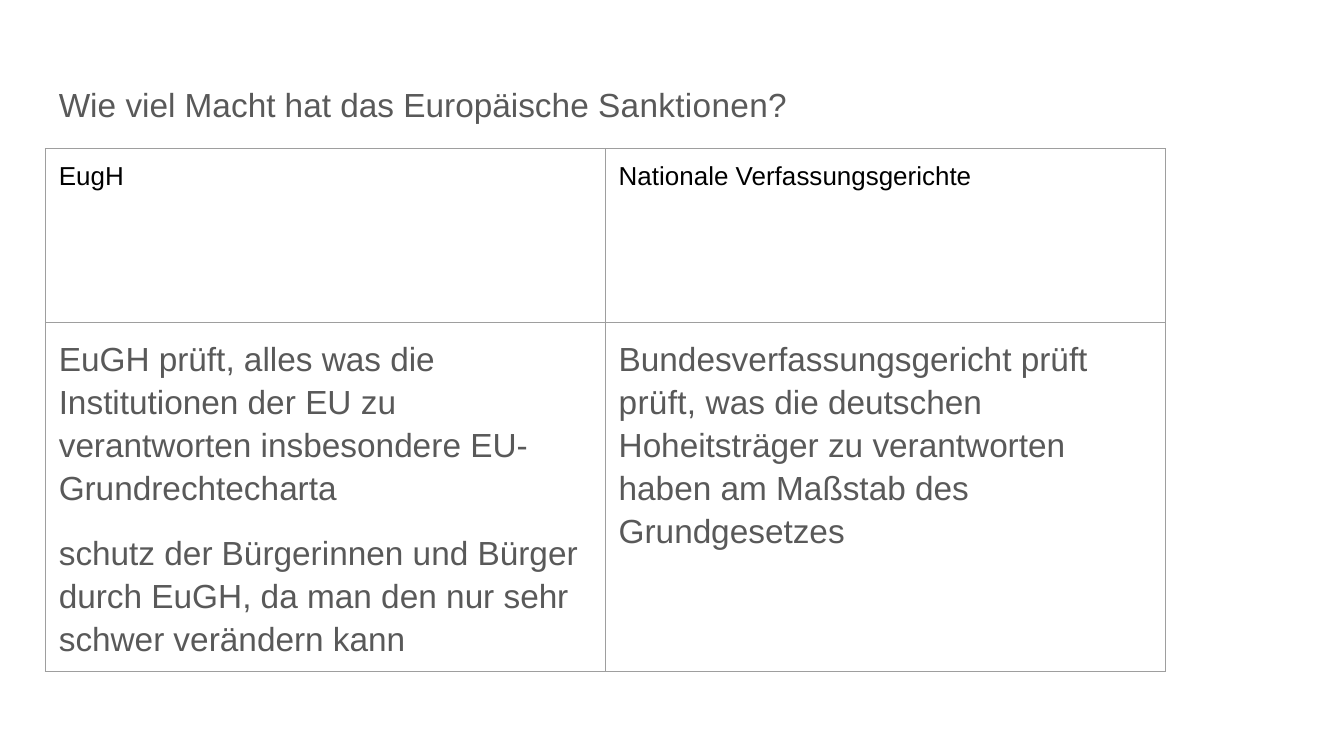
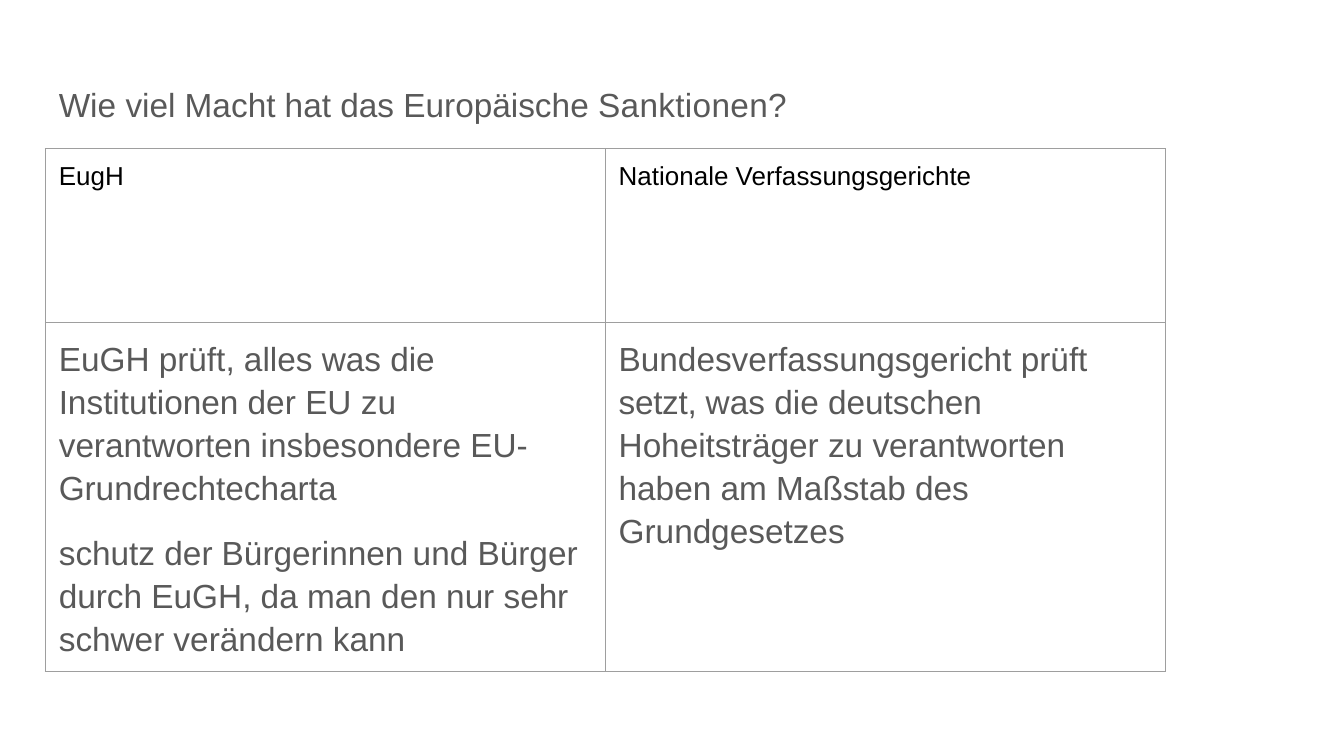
prüft at (657, 403): prüft -> setzt
